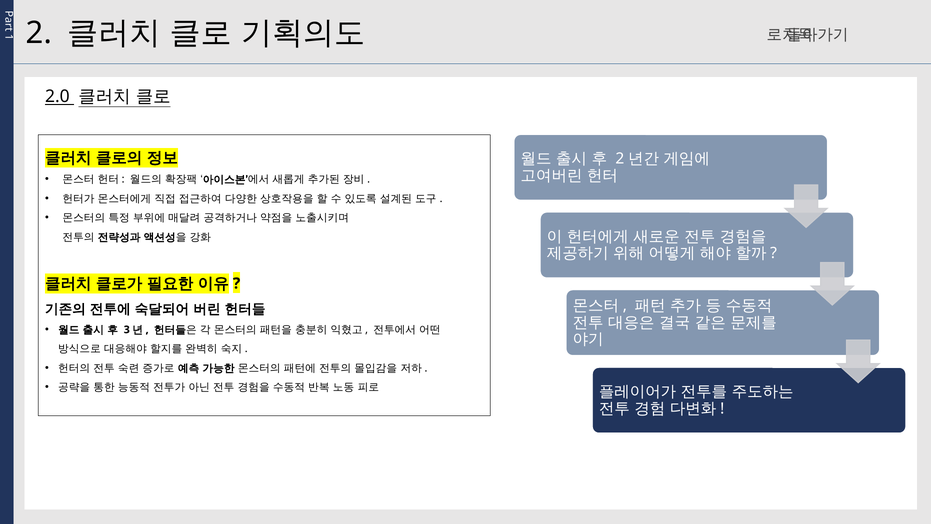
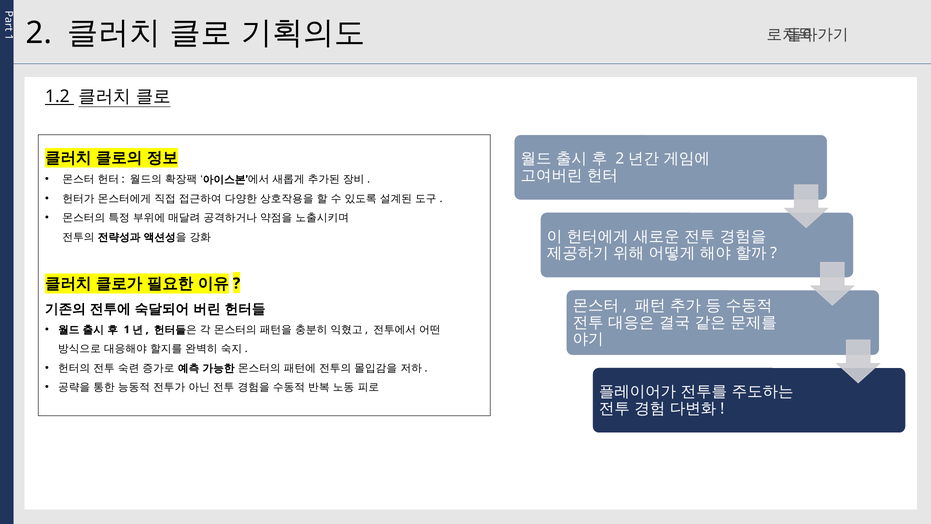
2.0: 2.0 -> 1.2
3 at (127, 329): 3 -> 1
